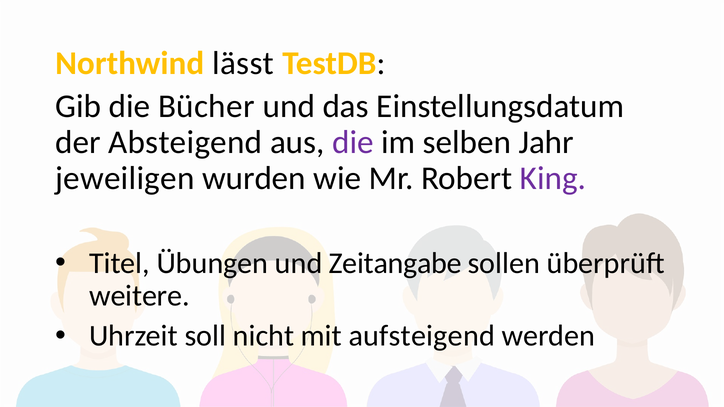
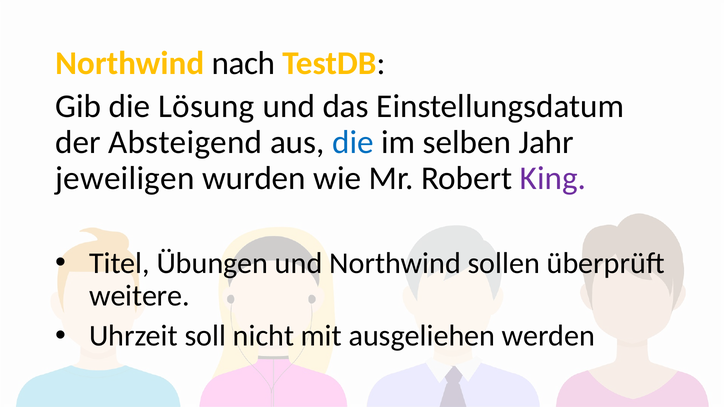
lässt: lässt -> nach
Bücher: Bücher -> Lösung
die at (353, 142) colour: purple -> blue
und Zeitangabe: Zeitangabe -> Northwind
aufsteigend: aufsteigend -> ausgeliehen
